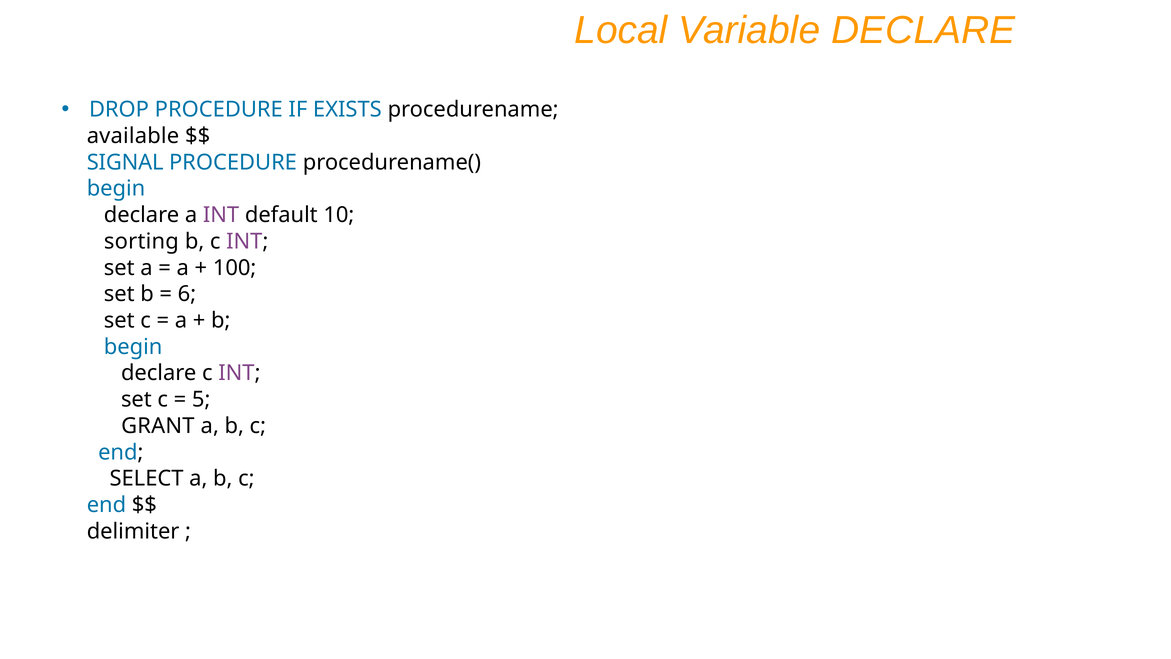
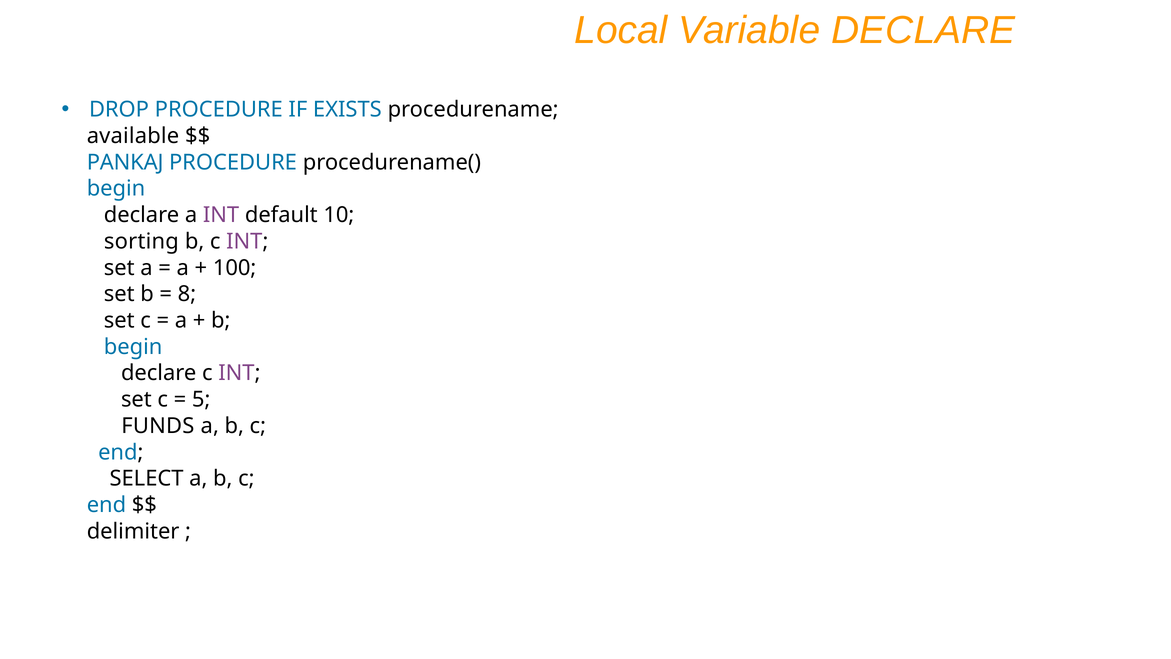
SIGNAL: SIGNAL -> PANKAJ
6: 6 -> 8
GRANT: GRANT -> FUNDS
